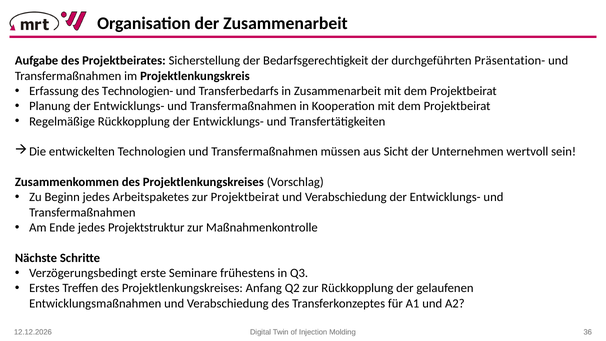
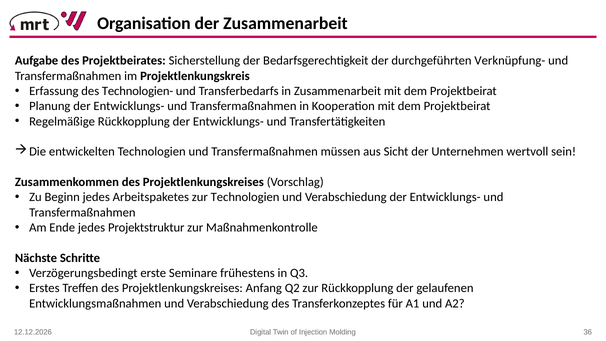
Präsentation-: Präsentation- -> Verknüpfung-
zur Projektbeirat: Projektbeirat -> Technologien
